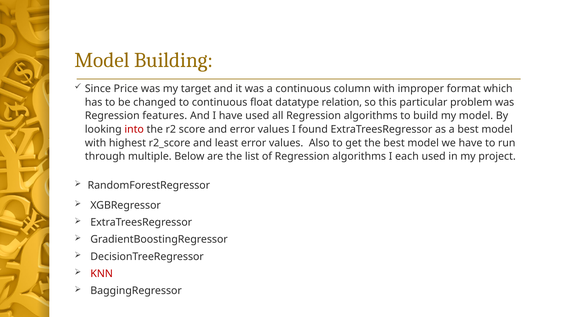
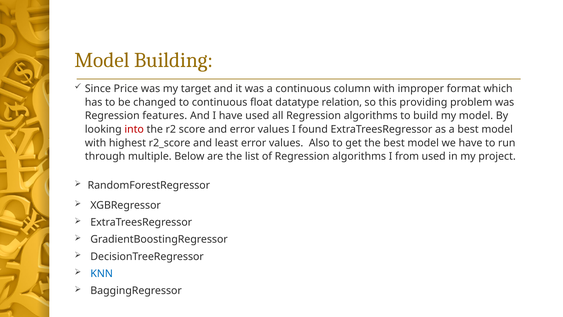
particular: particular -> providing
each: each -> from
KNN colour: red -> blue
